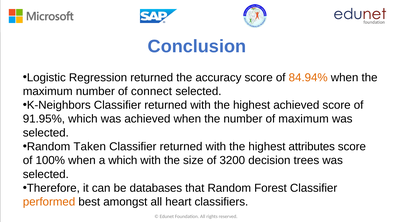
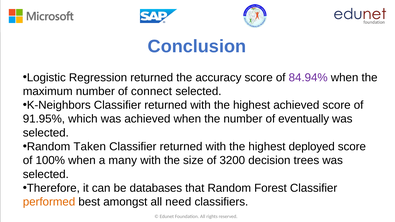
84.94% colour: orange -> purple
of maximum: maximum -> eventually
attributes: attributes -> deployed
a which: which -> many
heart: heart -> need
